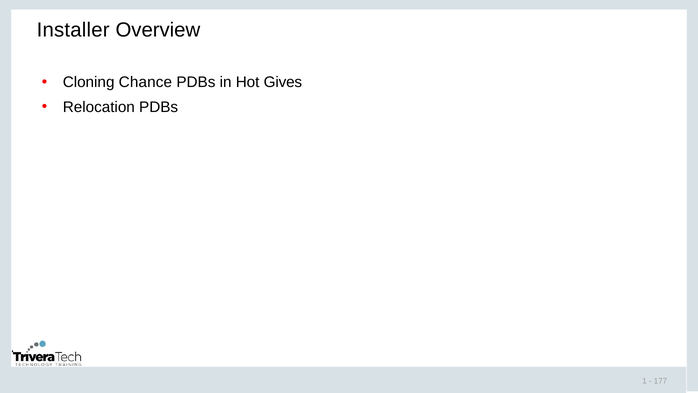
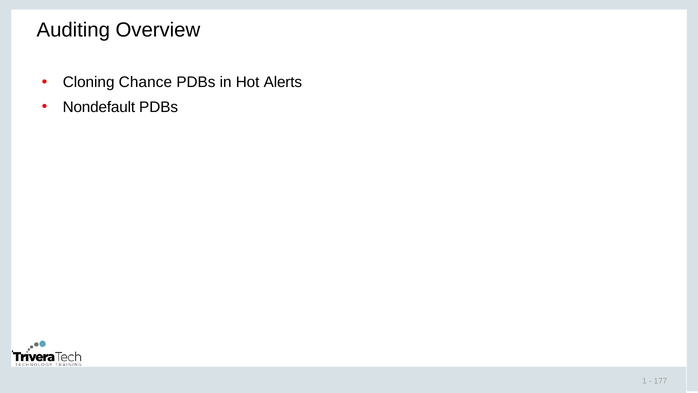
Installer: Installer -> Auditing
Gives: Gives -> Alerts
Relocation: Relocation -> Nondefault
